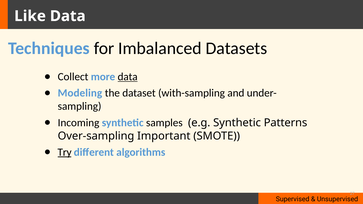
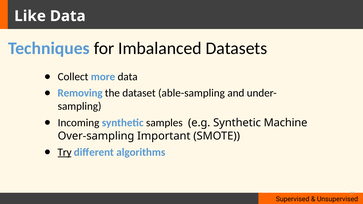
data at (128, 77) underline: present -> none
Modeling: Modeling -> Removing
with-sampling: with-sampling -> able-sampling
Patterns: Patterns -> Machine
